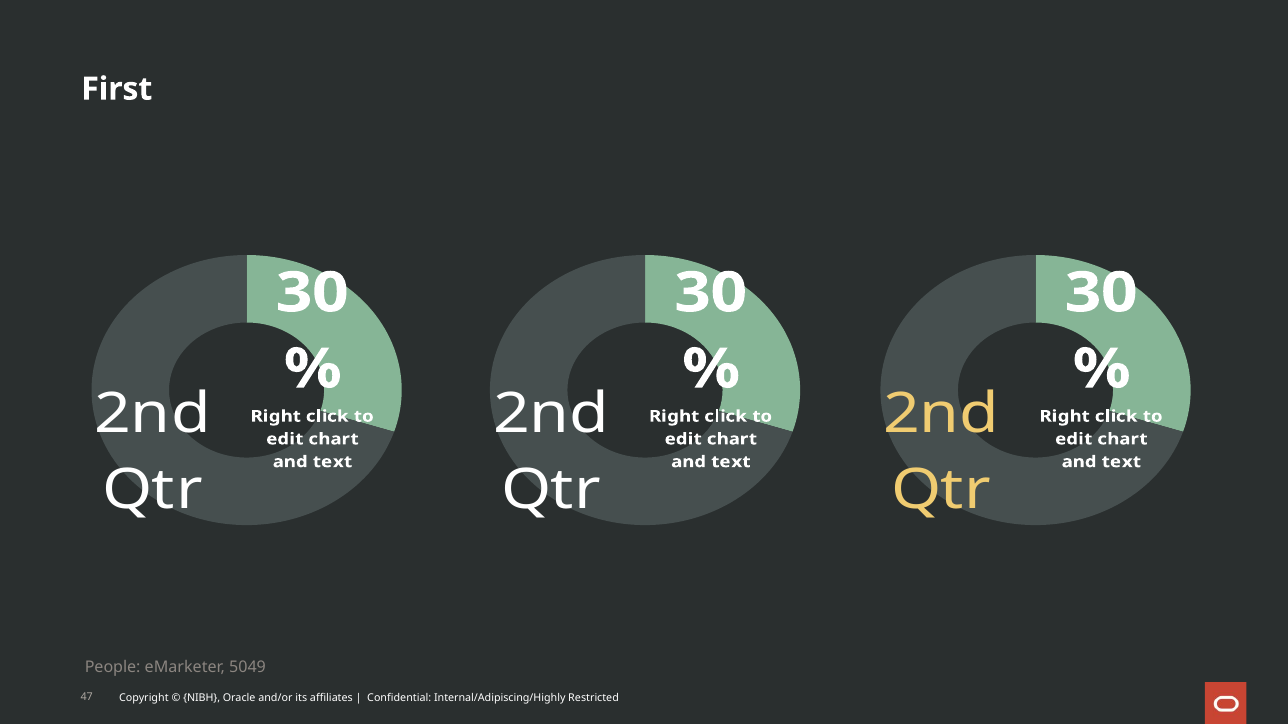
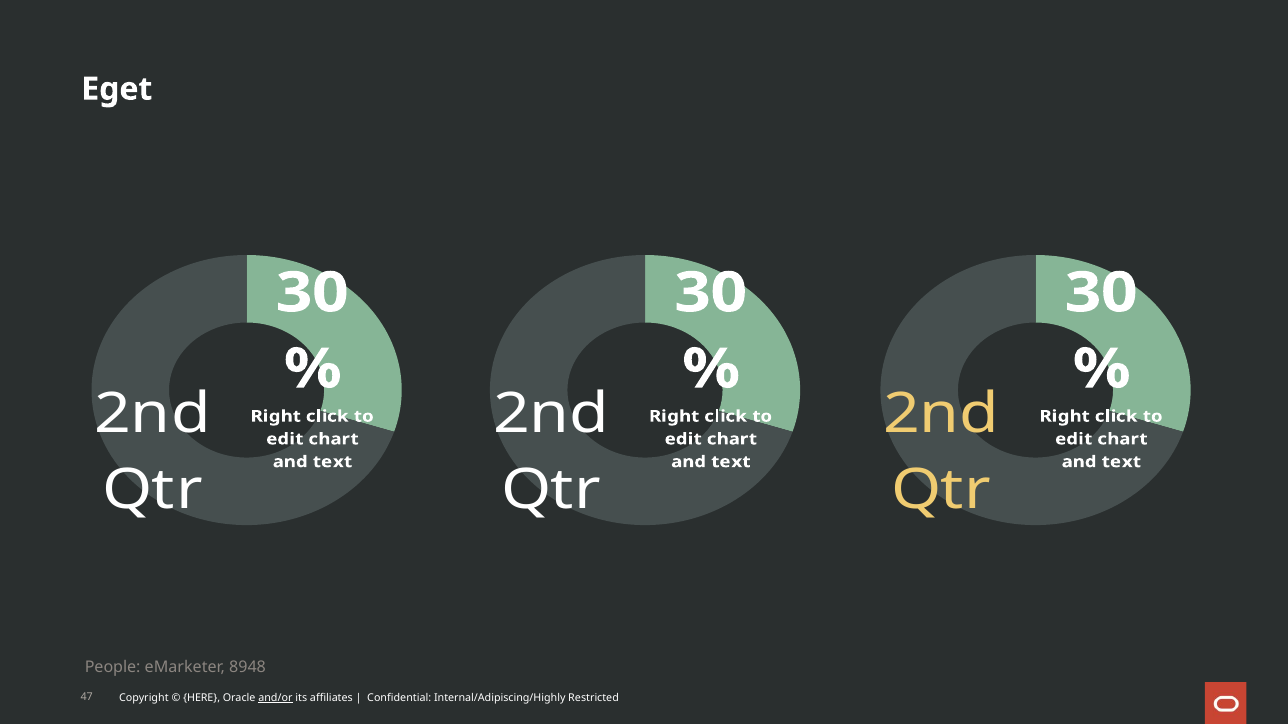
First: First -> Eget
5049: 5049 -> 8948
NIBH: NIBH -> HERE
and/or underline: none -> present
